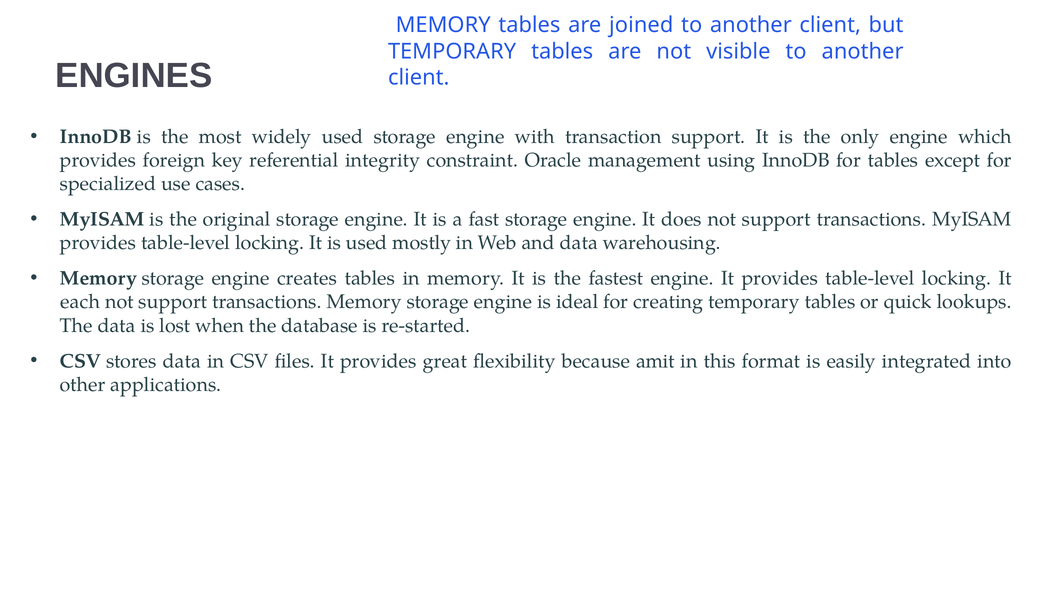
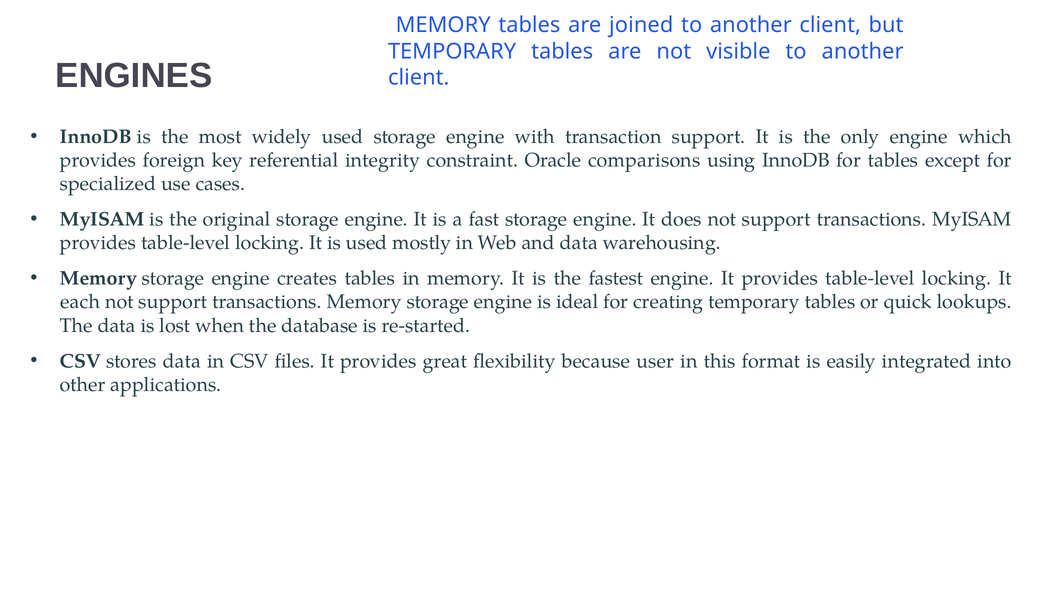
management: management -> comparisons
amit: amit -> user
